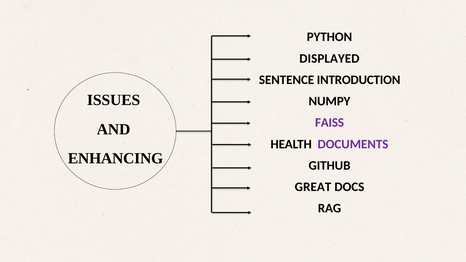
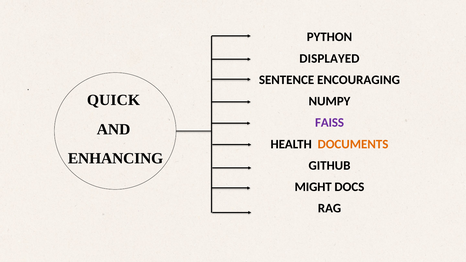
INTRODUCTION: INTRODUCTION -> ENCOURAGING
ISSUES: ISSUES -> QUICK
DOCUMENTS colour: purple -> orange
GREAT: GREAT -> MIGHT
